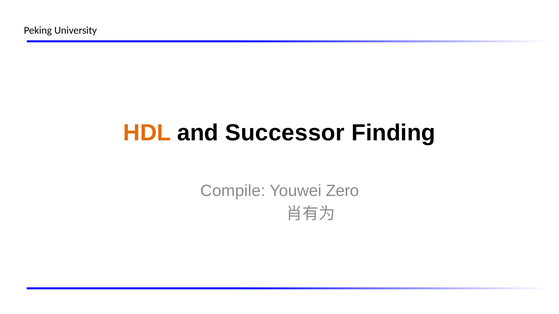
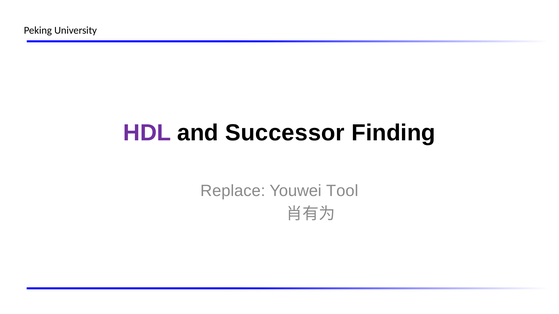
HDL colour: orange -> purple
Compile: Compile -> Replace
Zero: Zero -> Tool
